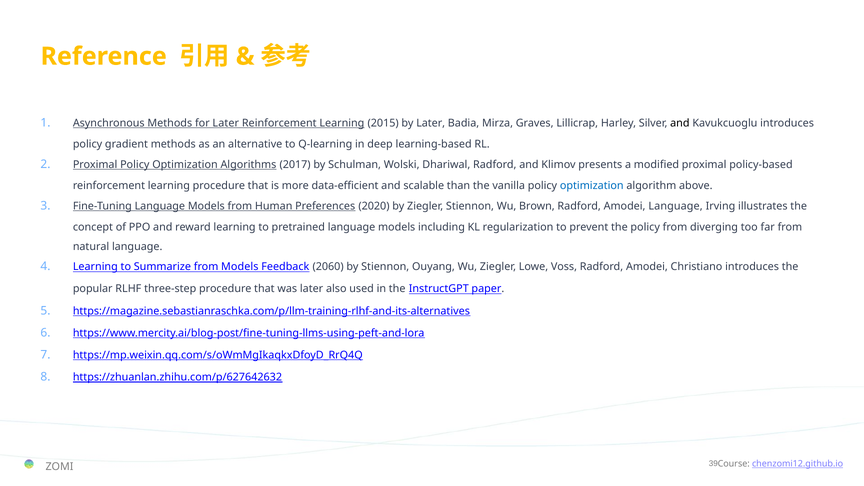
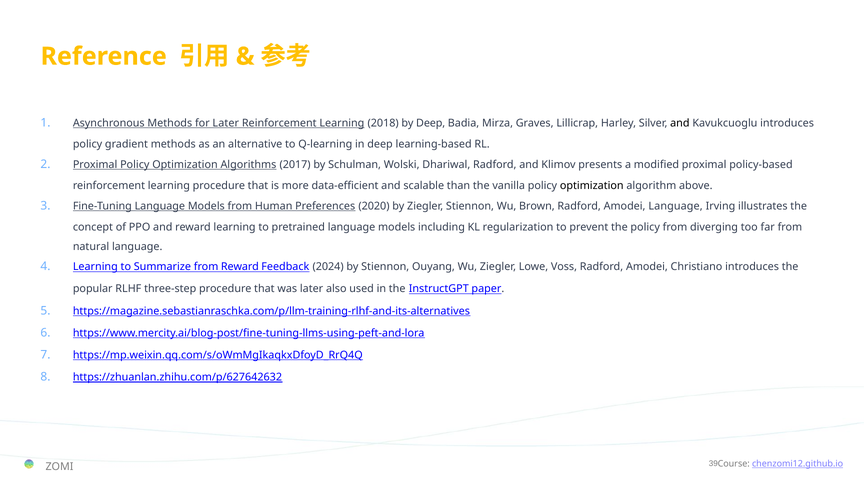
2015: 2015 -> 2018
by Later: Later -> Deep
optimization at (592, 186) colour: blue -> black
from Models: Models -> Reward
2060: 2060 -> 2024
